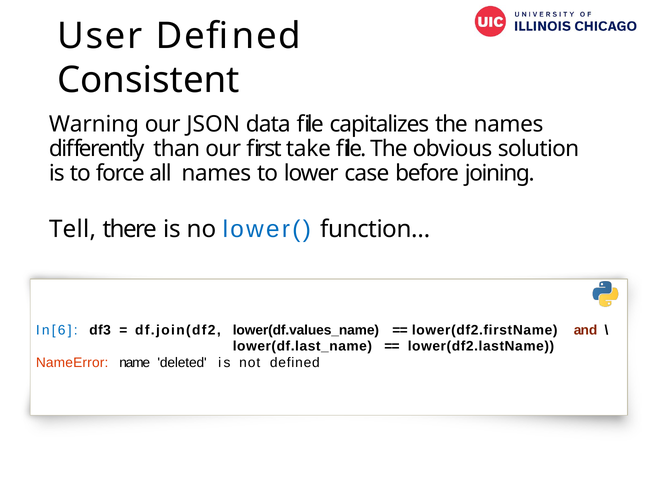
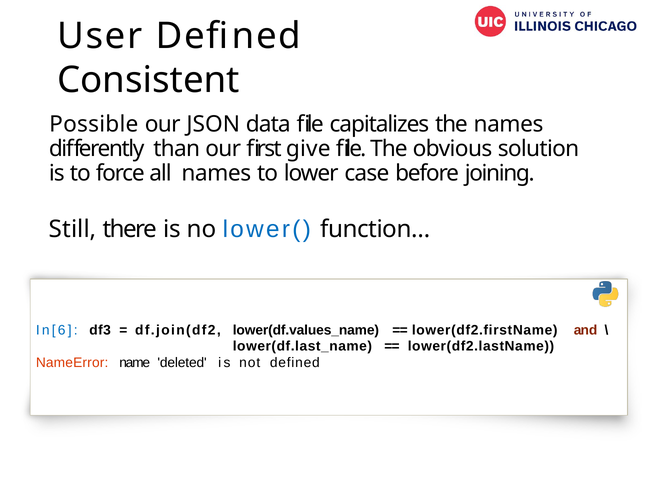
Warning: Warning -> Possible
take: take -> give
Tell: Tell -> Still
